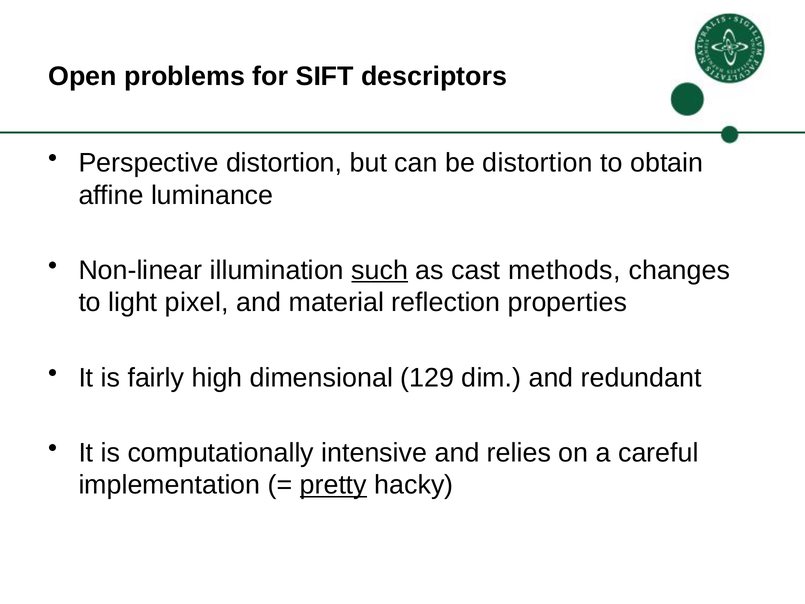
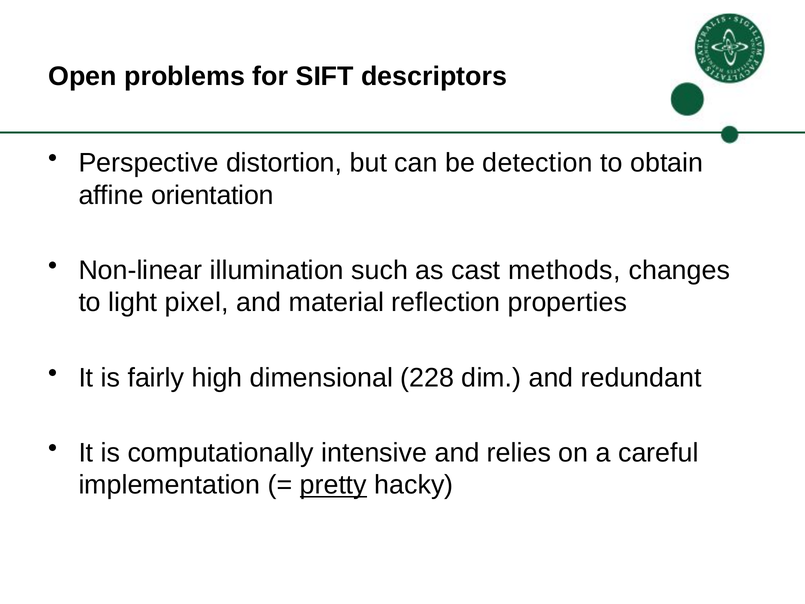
be distortion: distortion -> detection
luminance: luminance -> orientation
such underline: present -> none
129: 129 -> 228
